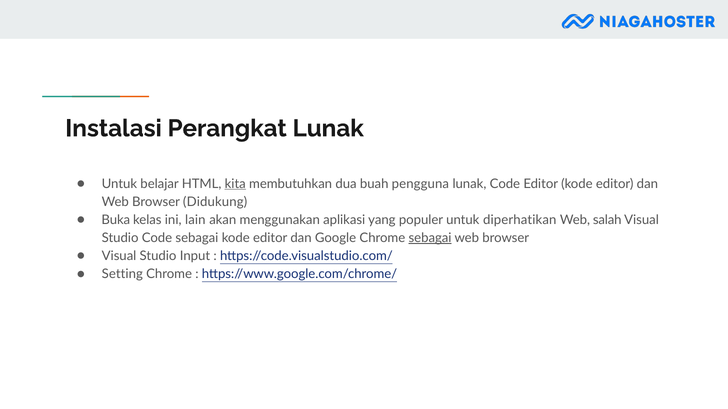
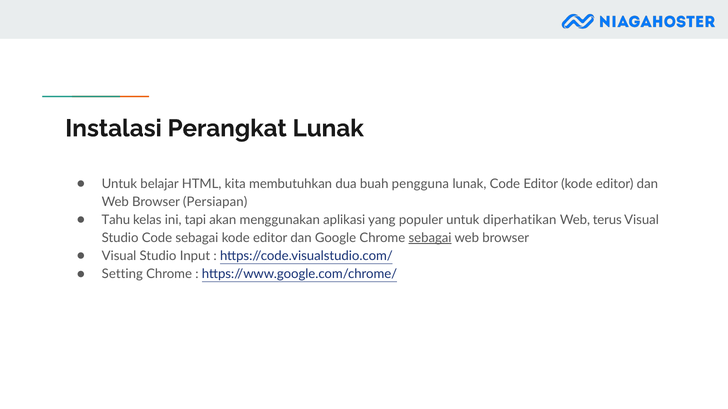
kita underline: present -> none
Didukung: Didukung -> Persiapan
Buka: Buka -> Tahu
lain: lain -> tapi
salah: salah -> terus
